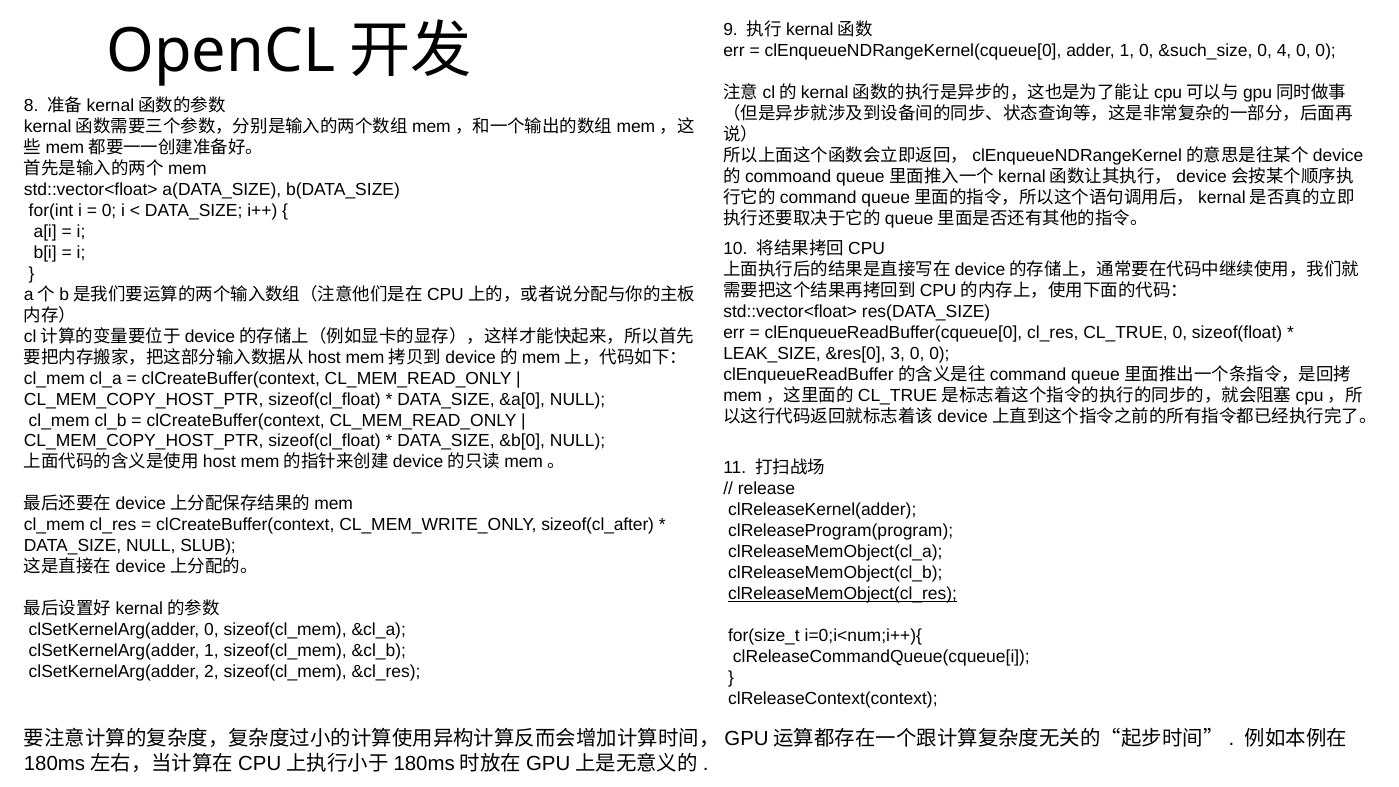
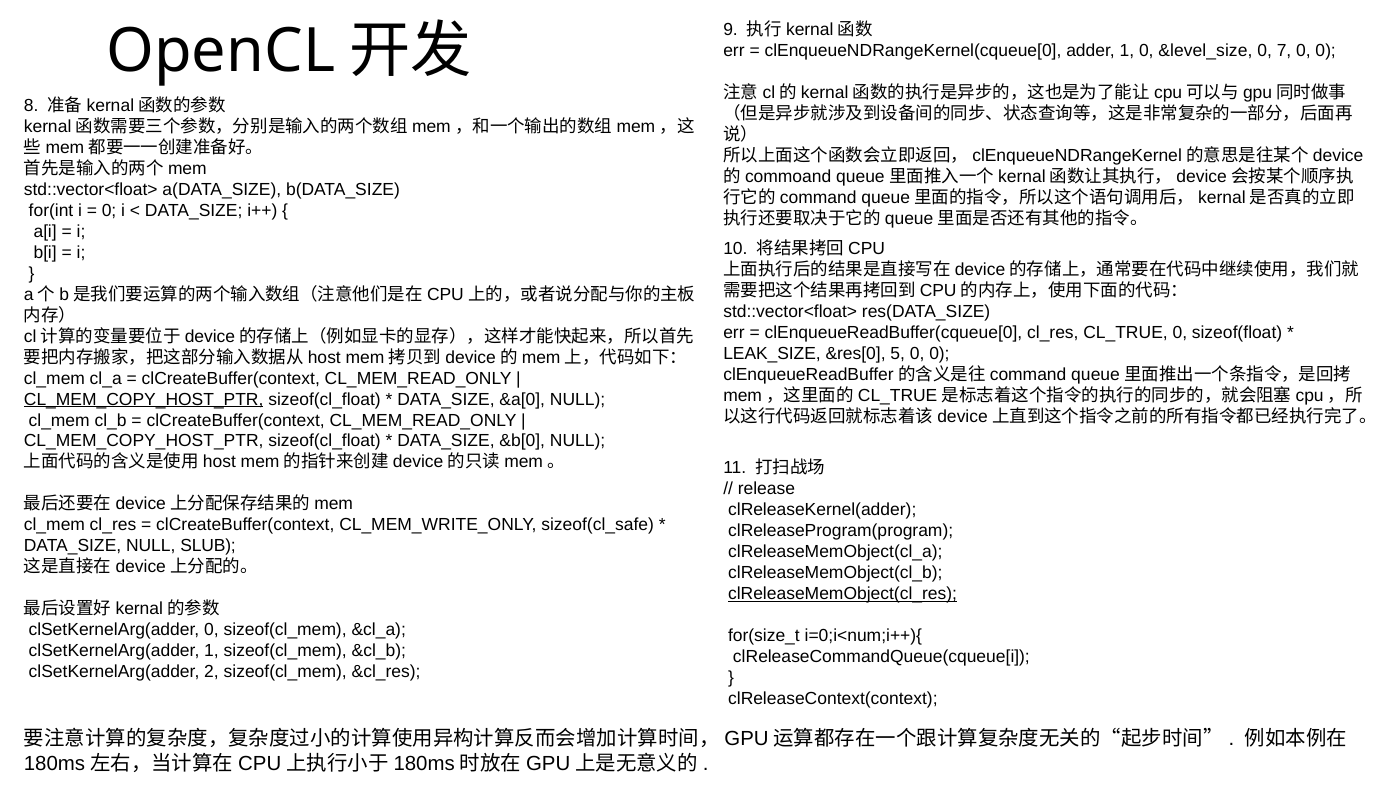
&such_size: &such_size -> &level_size
4: 4 -> 7
3: 3 -> 5
CL_MEM_COPY_HOST_PTR at (144, 399) underline: none -> present
sizeof(cl_after: sizeof(cl_after -> sizeof(cl_safe
